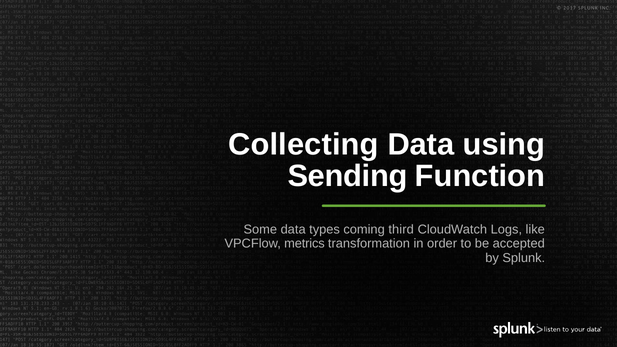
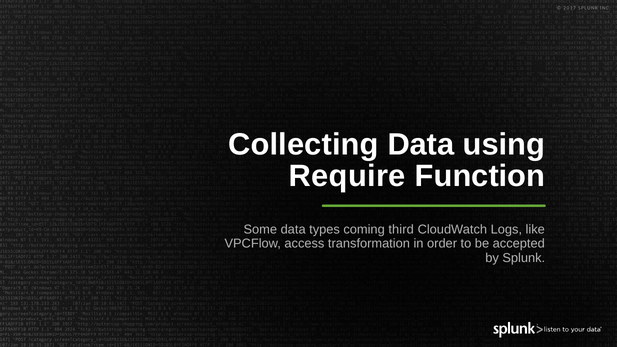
Sending: Sending -> Require
metrics: metrics -> access
